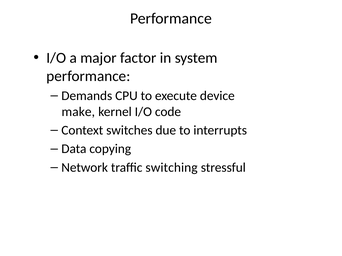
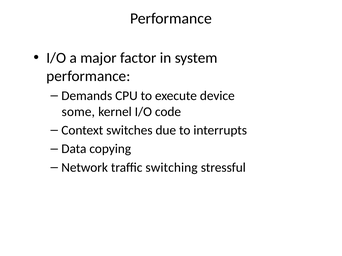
make: make -> some
